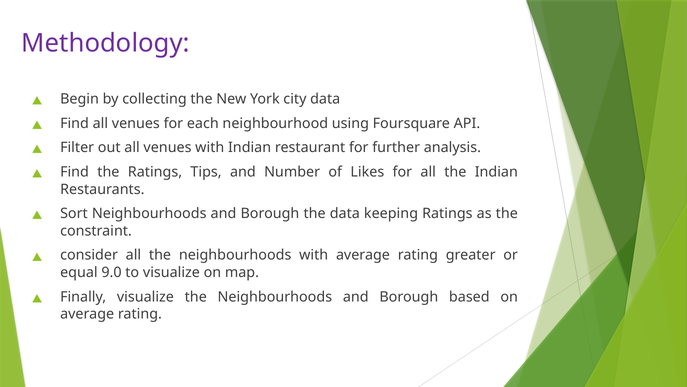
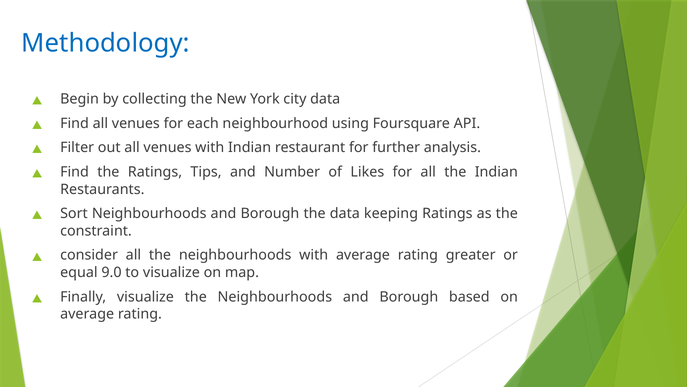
Methodology colour: purple -> blue
